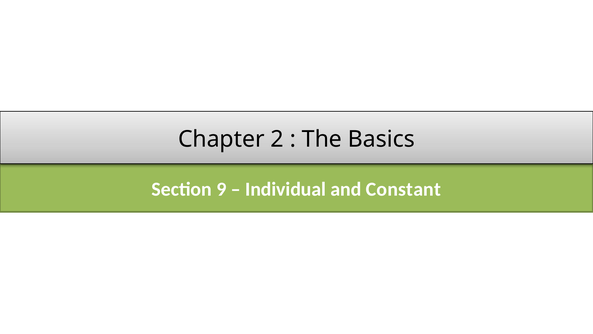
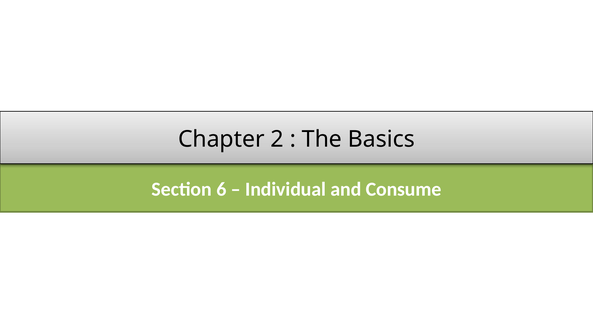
9: 9 -> 6
Constant: Constant -> Consume
